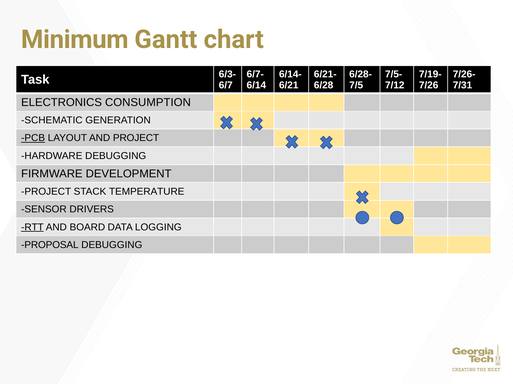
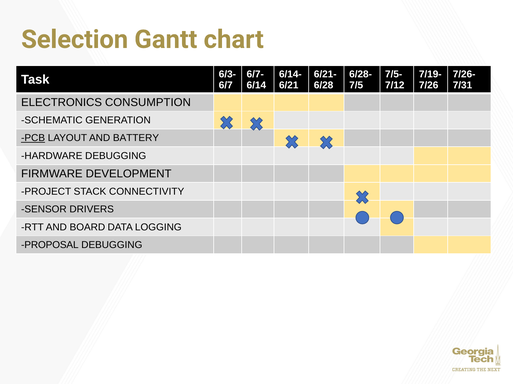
Minimum: Minimum -> Selection
AND PROJECT: PROJECT -> BATTERY
TEMPERATURE: TEMPERATURE -> CONNECTIVITY
RTT underline: present -> none
